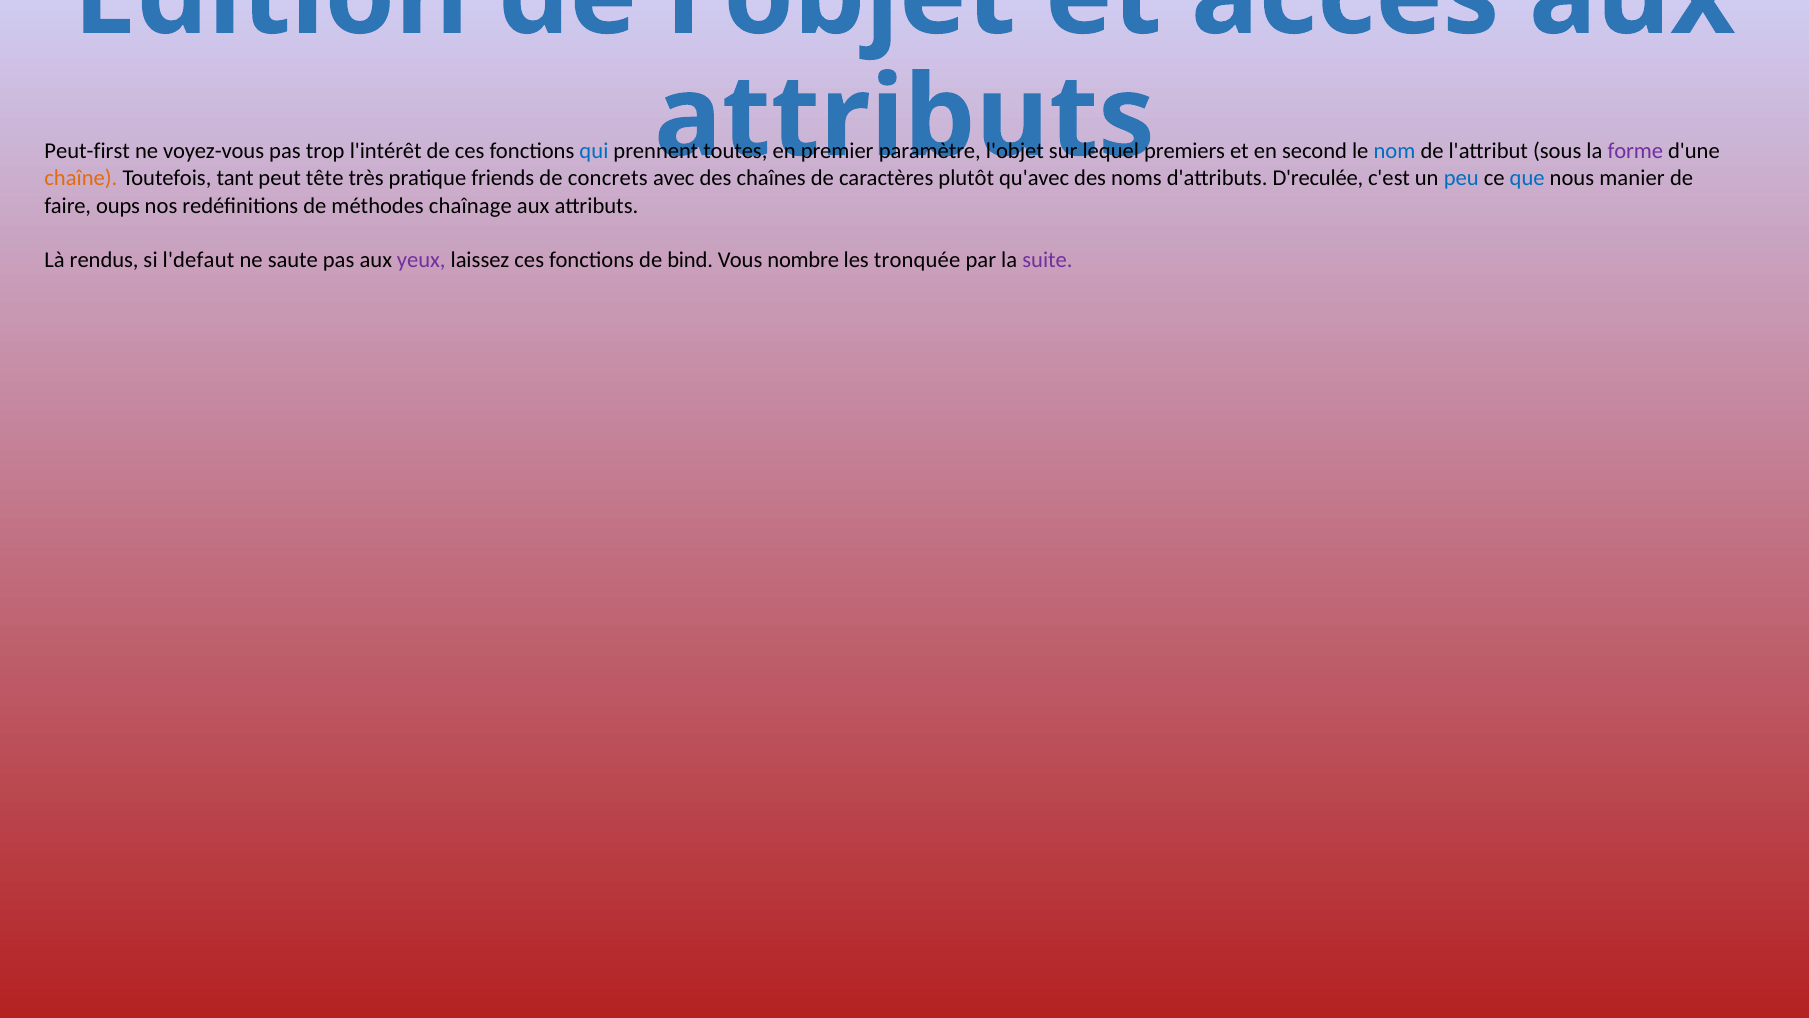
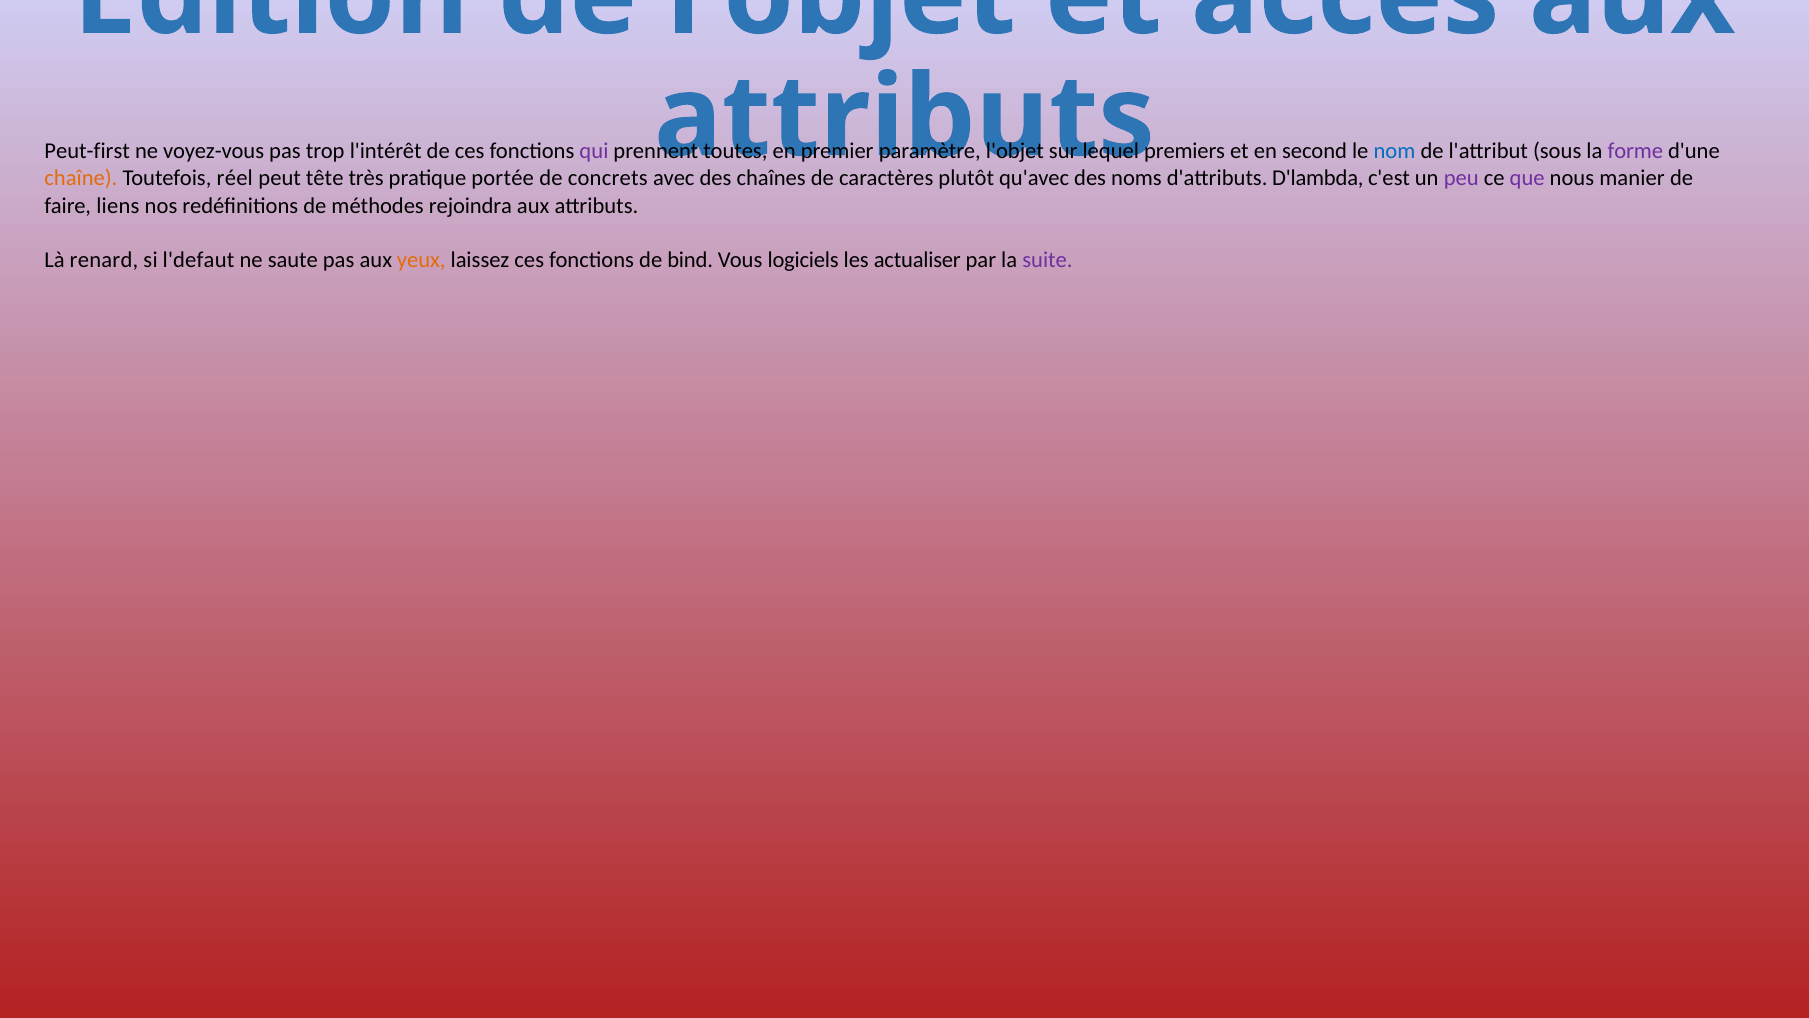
qui colour: blue -> purple
tant: tant -> réel
friends: friends -> portée
D'reculée: D'reculée -> D'lambda
peu colour: blue -> purple
que colour: blue -> purple
oups: oups -> liens
chaînage: chaînage -> rejoindra
rendus: rendus -> renard
yeux colour: purple -> orange
nombre: nombre -> logiciels
tronquée: tronquée -> actualiser
